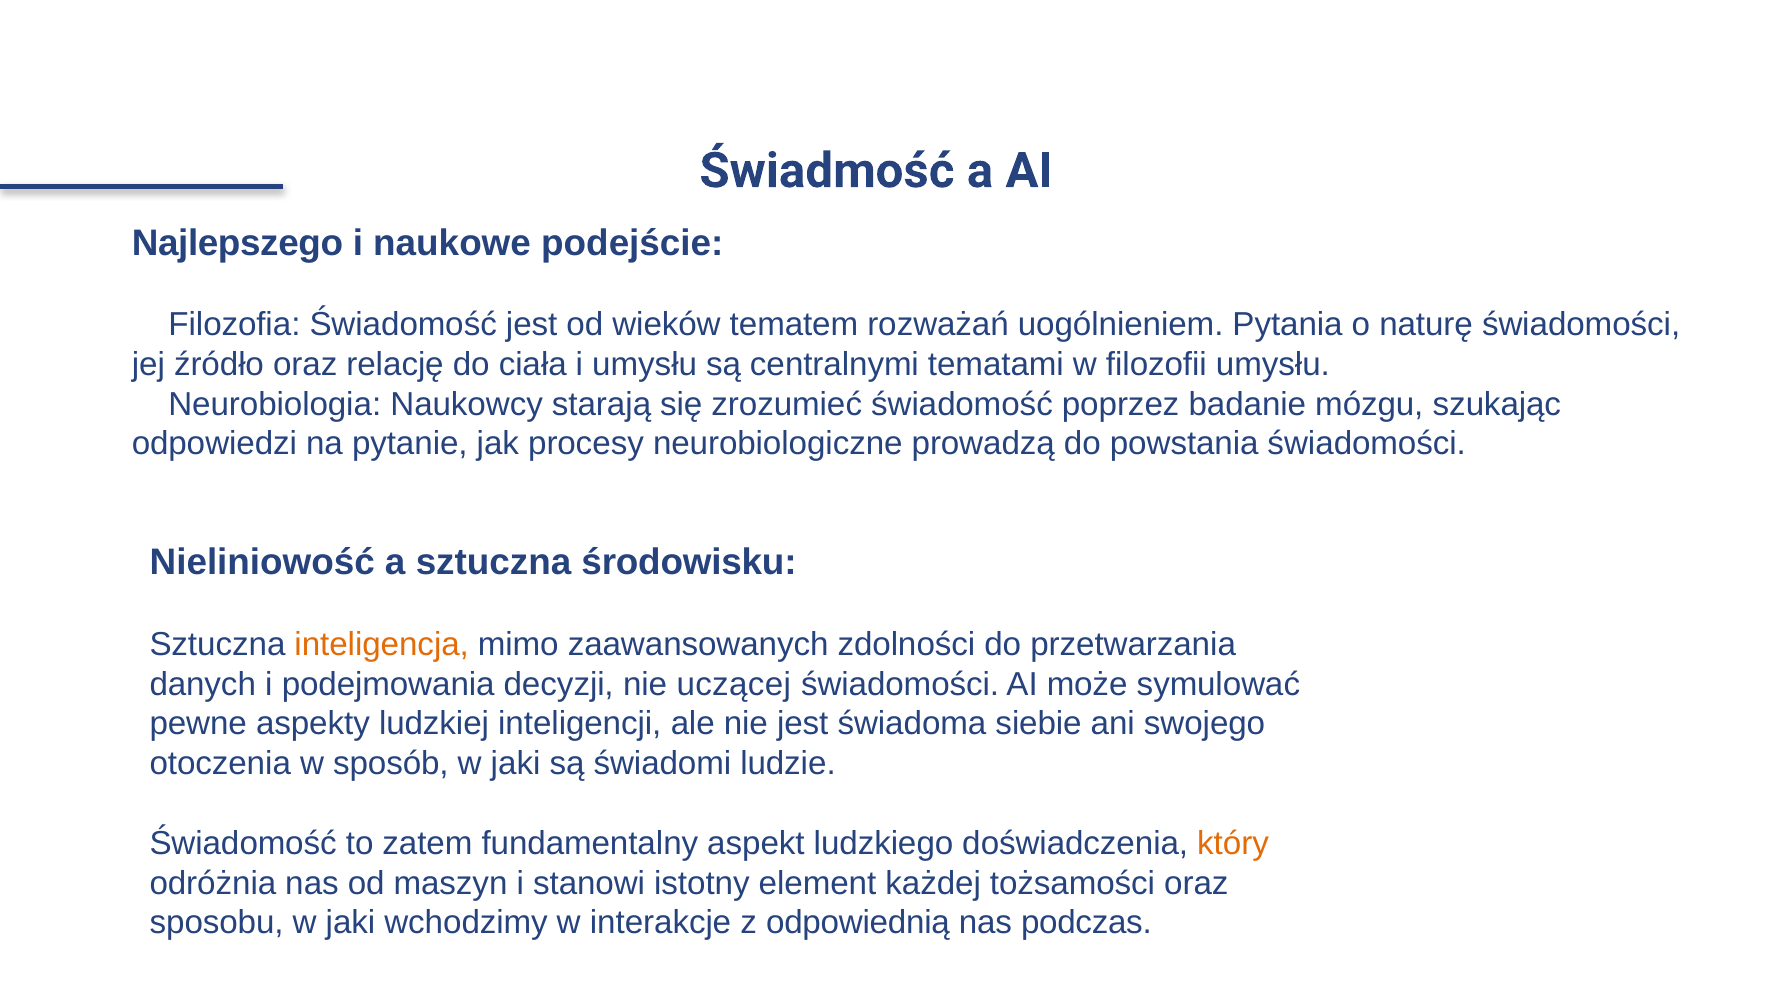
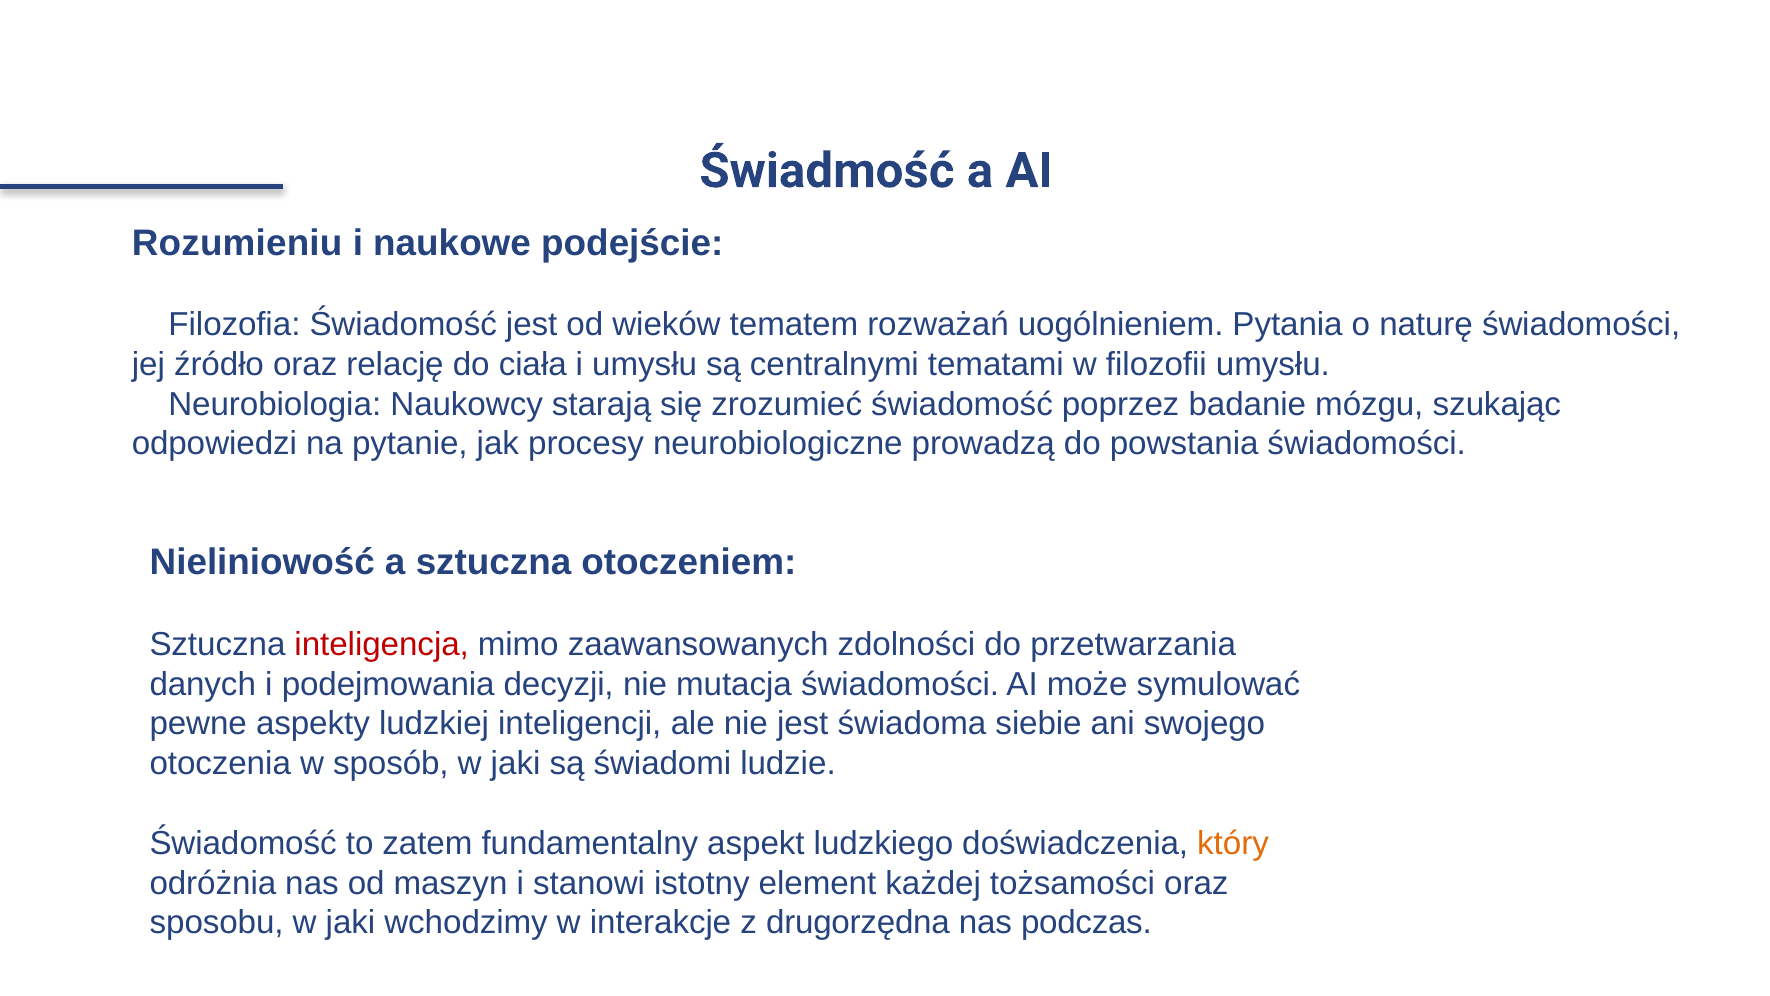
Najlepszego: Najlepszego -> Rozumieniu
środowisku: środowisku -> otoczeniem
inteligencja colour: orange -> red
uczącej: uczącej -> mutacja
odpowiednią: odpowiednią -> drugorzędna
